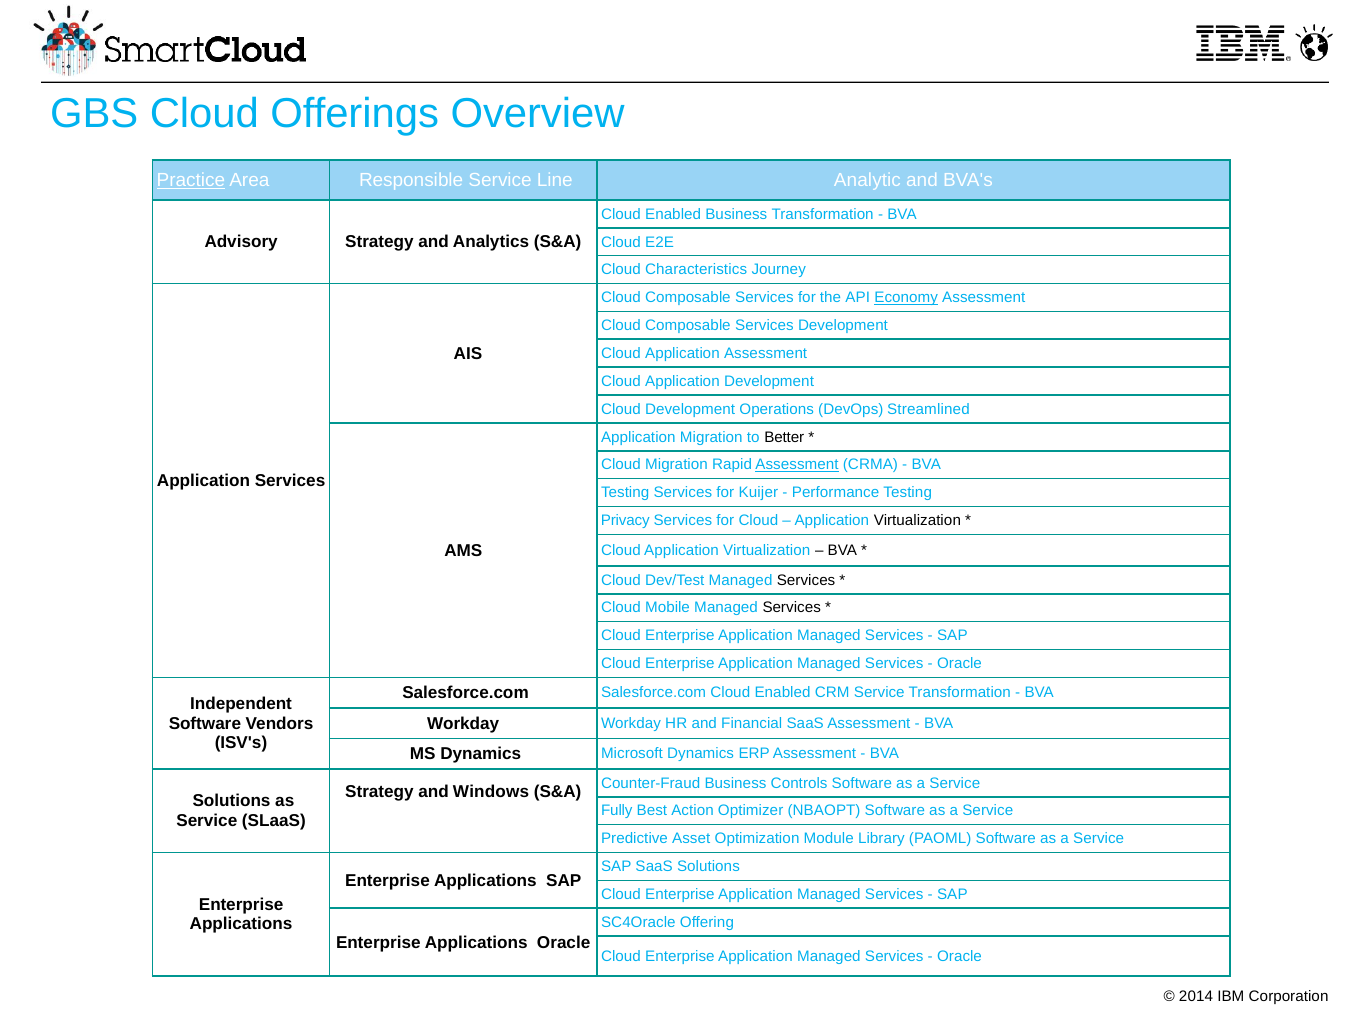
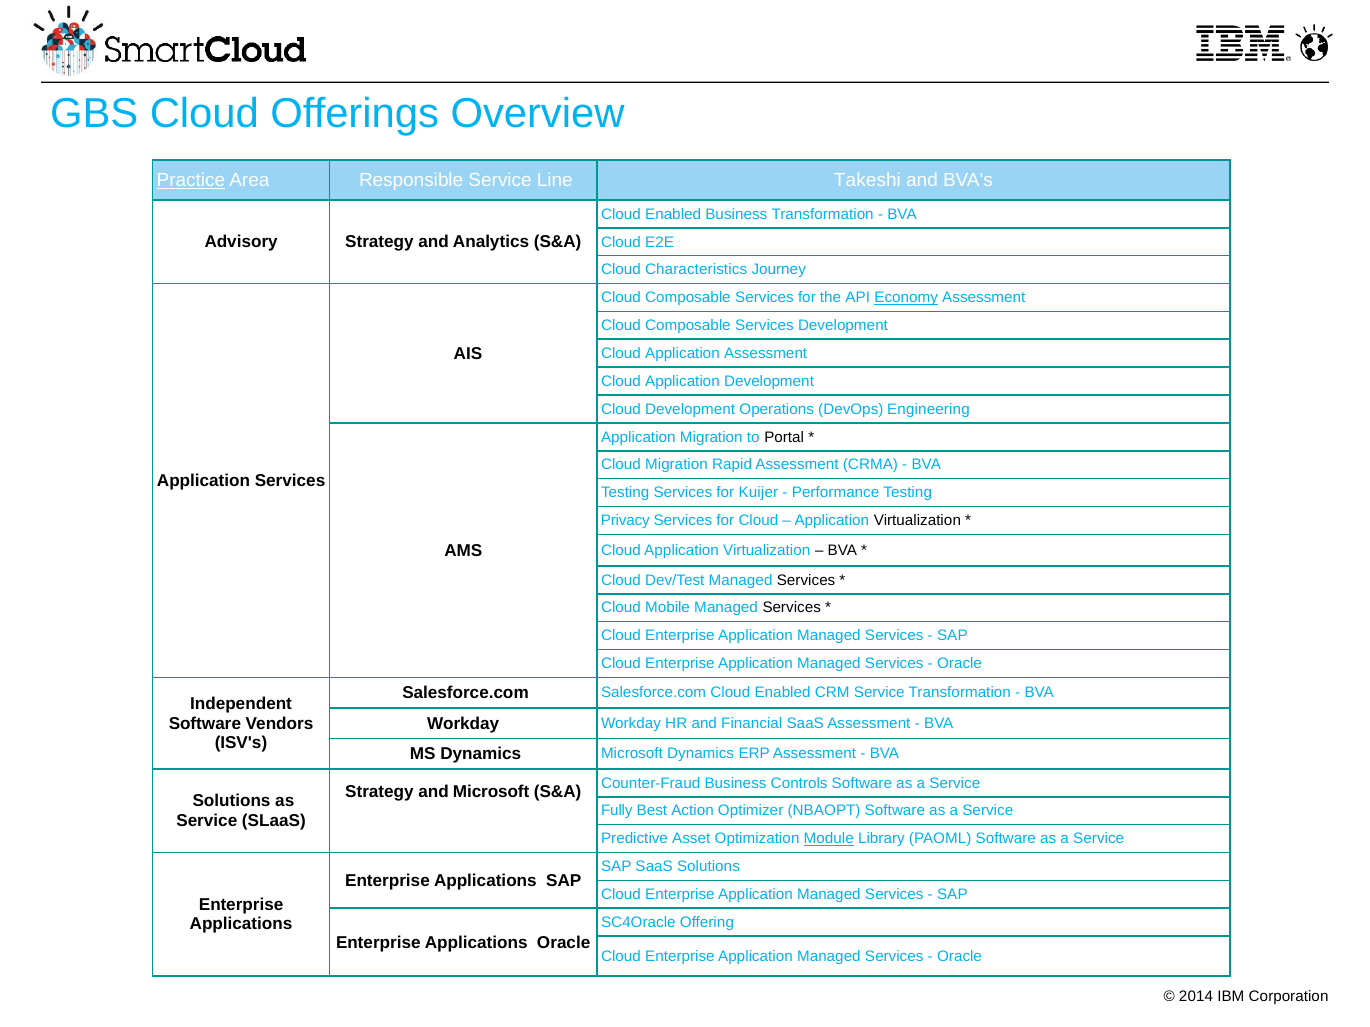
Analytic: Analytic -> Takeshi
Streamlined: Streamlined -> Engineering
Better: Better -> Portal
Assessment at (797, 465) underline: present -> none
and Windows: Windows -> Microsoft
Module underline: none -> present
